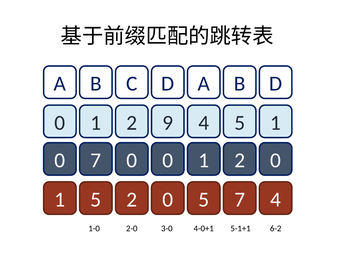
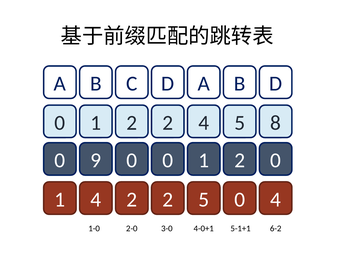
1 2 9: 9 -> 2
5 1: 1 -> 8
0 7: 7 -> 9
1 5: 5 -> 4
0 at (168, 200): 0 -> 2
5 7: 7 -> 0
